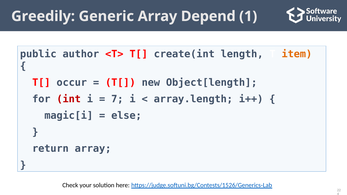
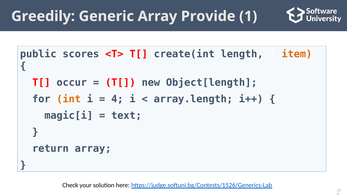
Depend: Depend -> Provide
author: author -> scores
int colour: red -> orange
7 at (117, 99): 7 -> 4
else: else -> text
